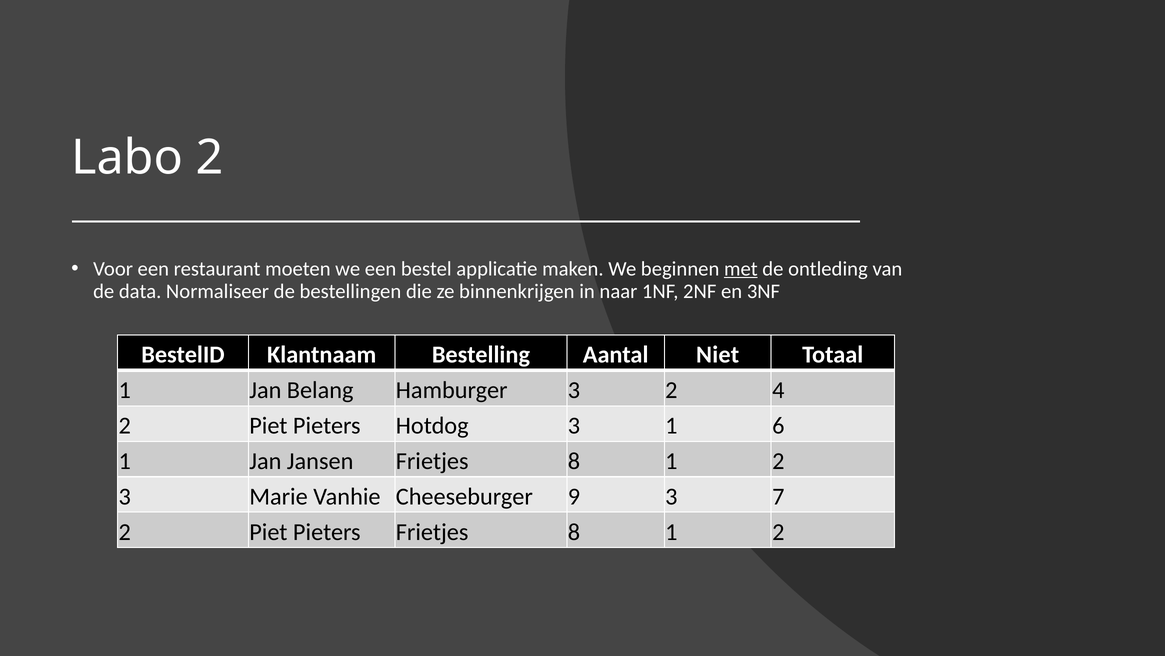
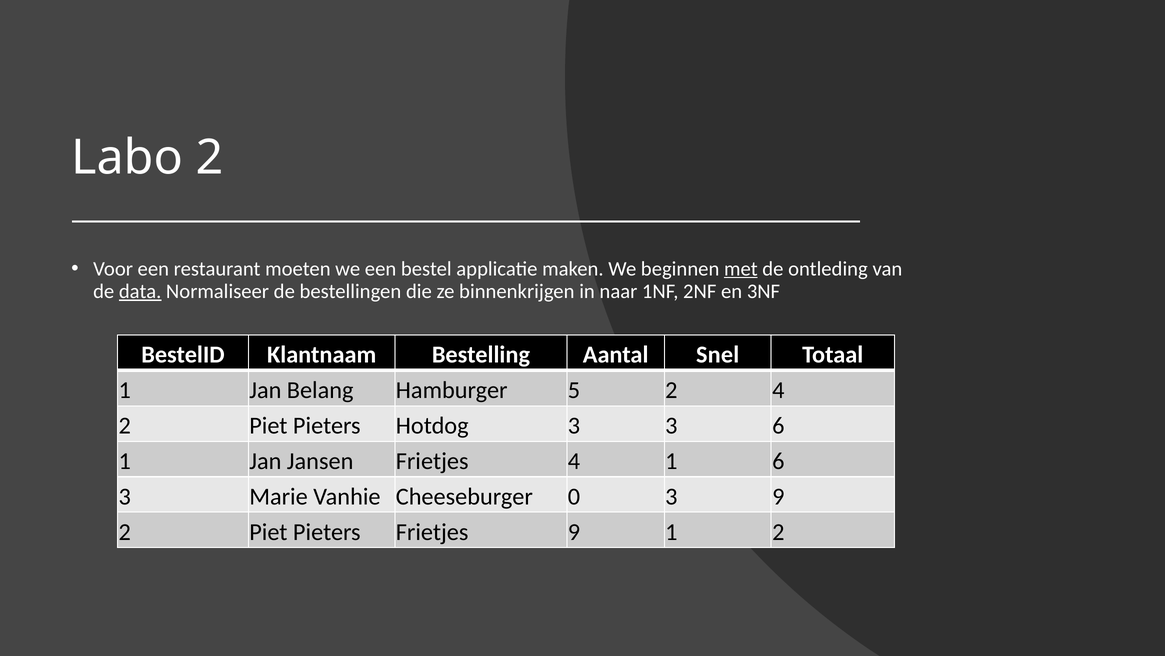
data underline: none -> present
Niet: Niet -> Snel
Hamburger 3: 3 -> 5
3 1: 1 -> 3
Jansen Frietjes 8: 8 -> 4
2 at (778, 461): 2 -> 6
9: 9 -> 0
3 7: 7 -> 9
Pieters Frietjes 8: 8 -> 9
